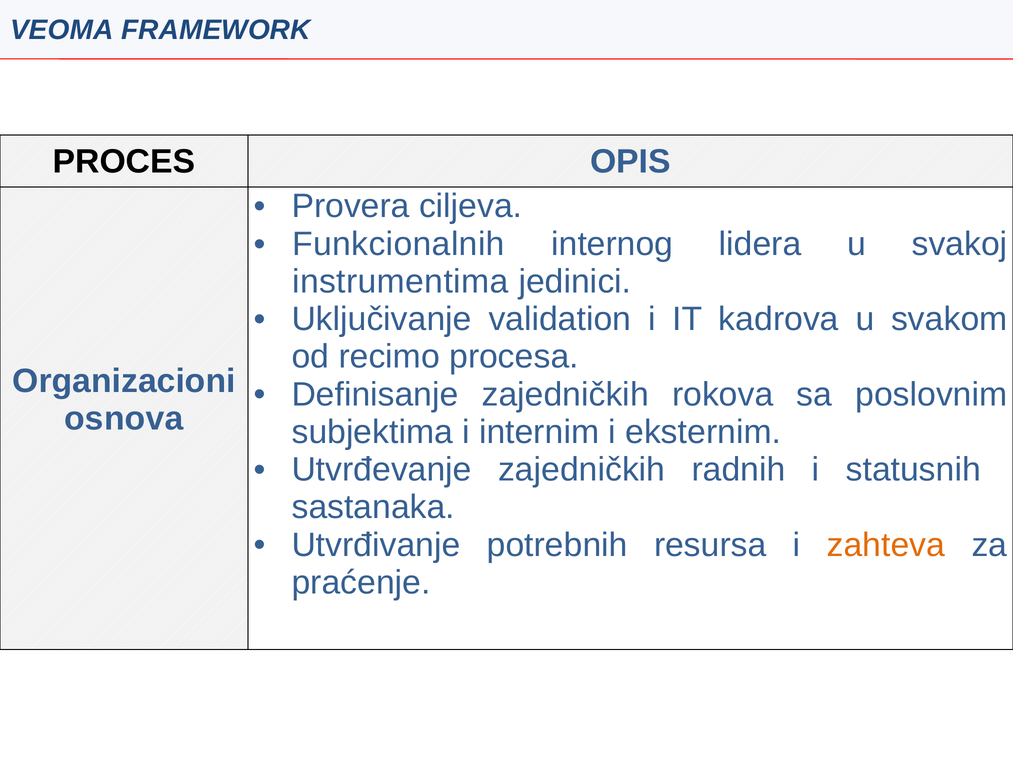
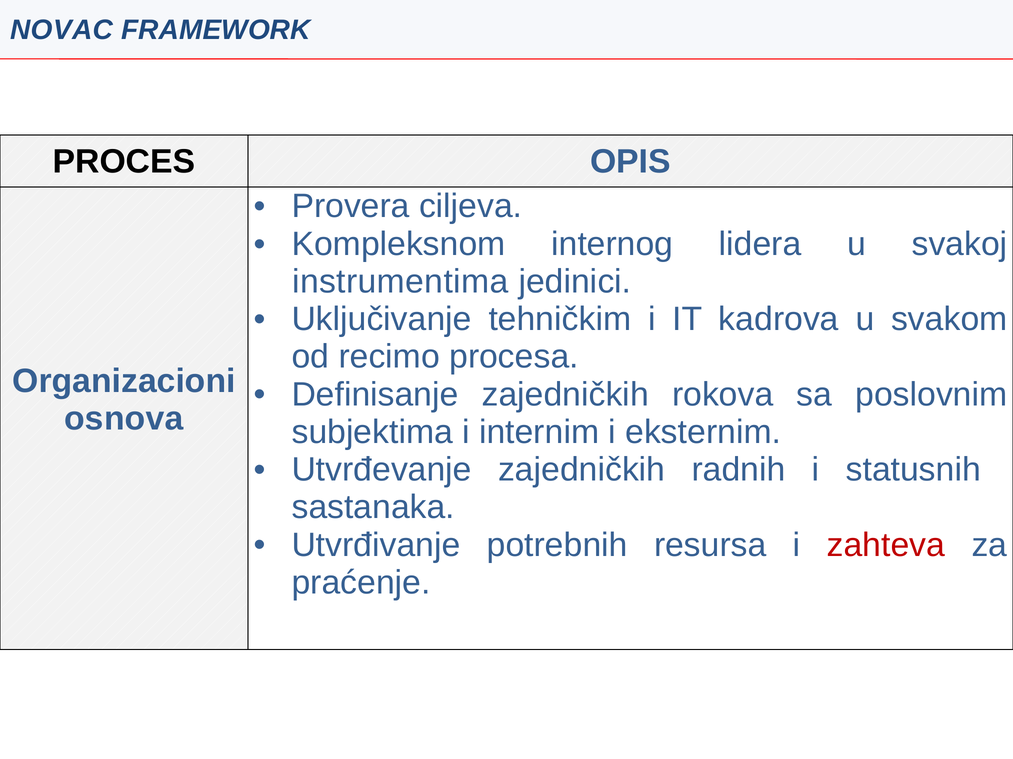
VEOMA: VEOMA -> NOVAC
Funkcionalnih: Funkcionalnih -> Kompleksnom
validation: validation -> tehničkim
zahteva colour: orange -> red
